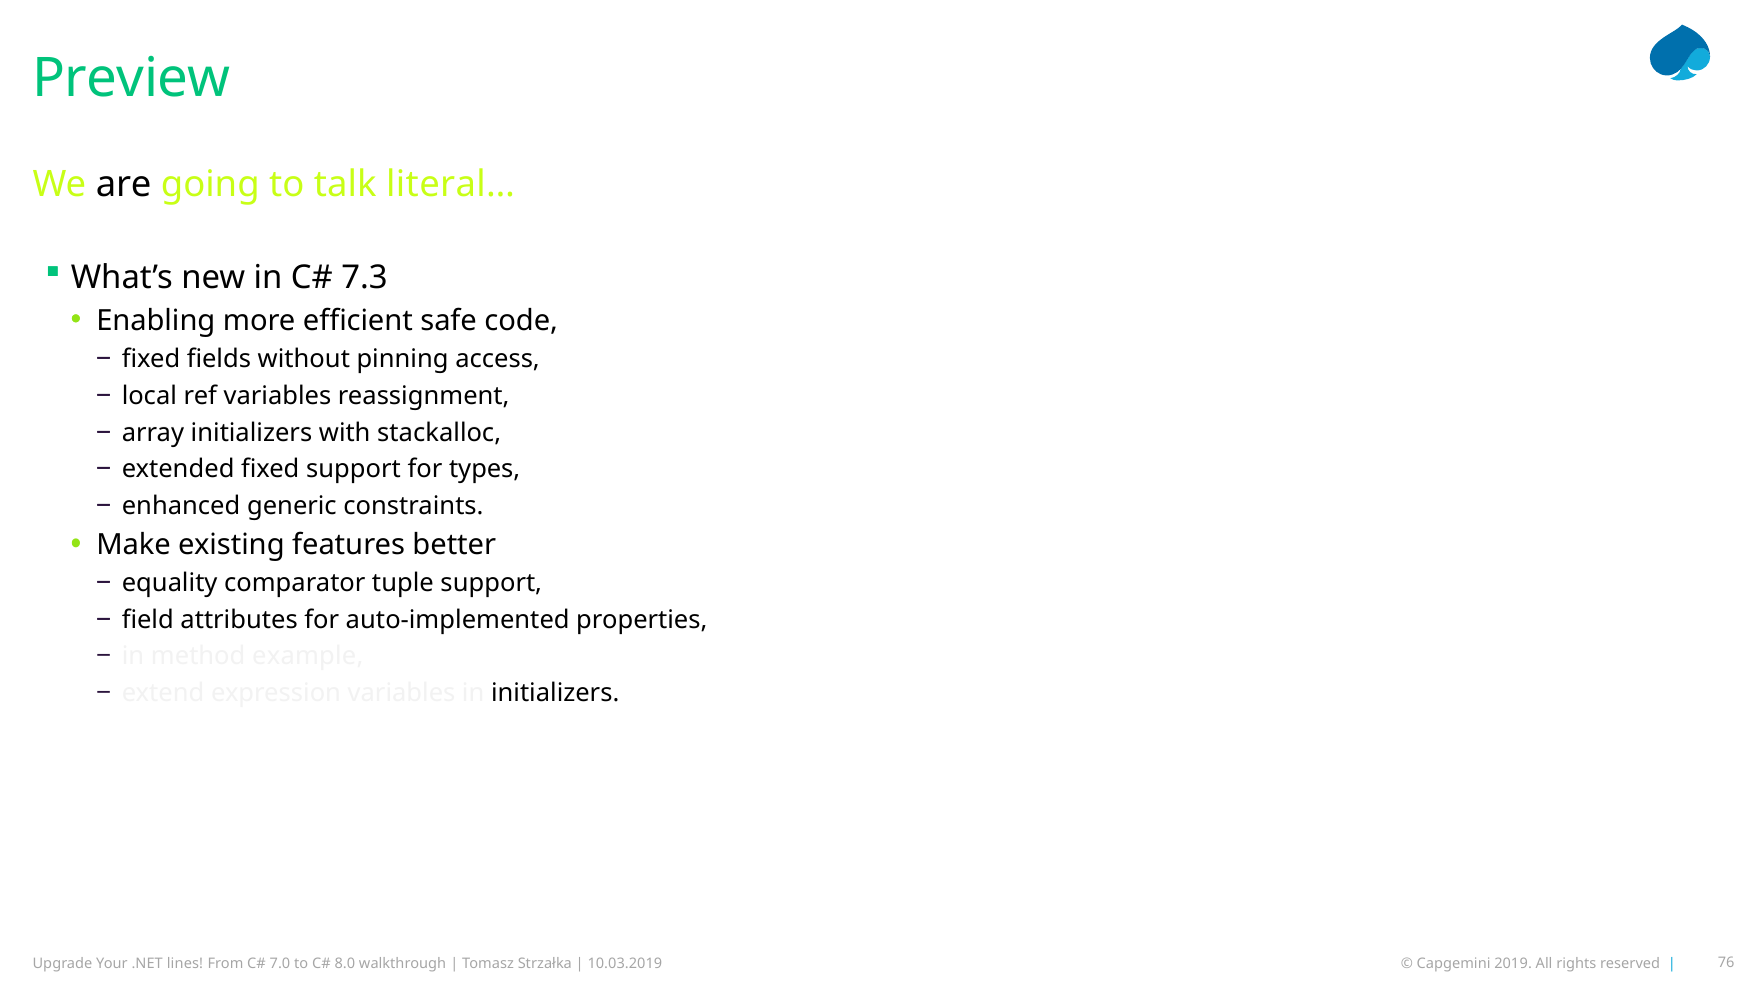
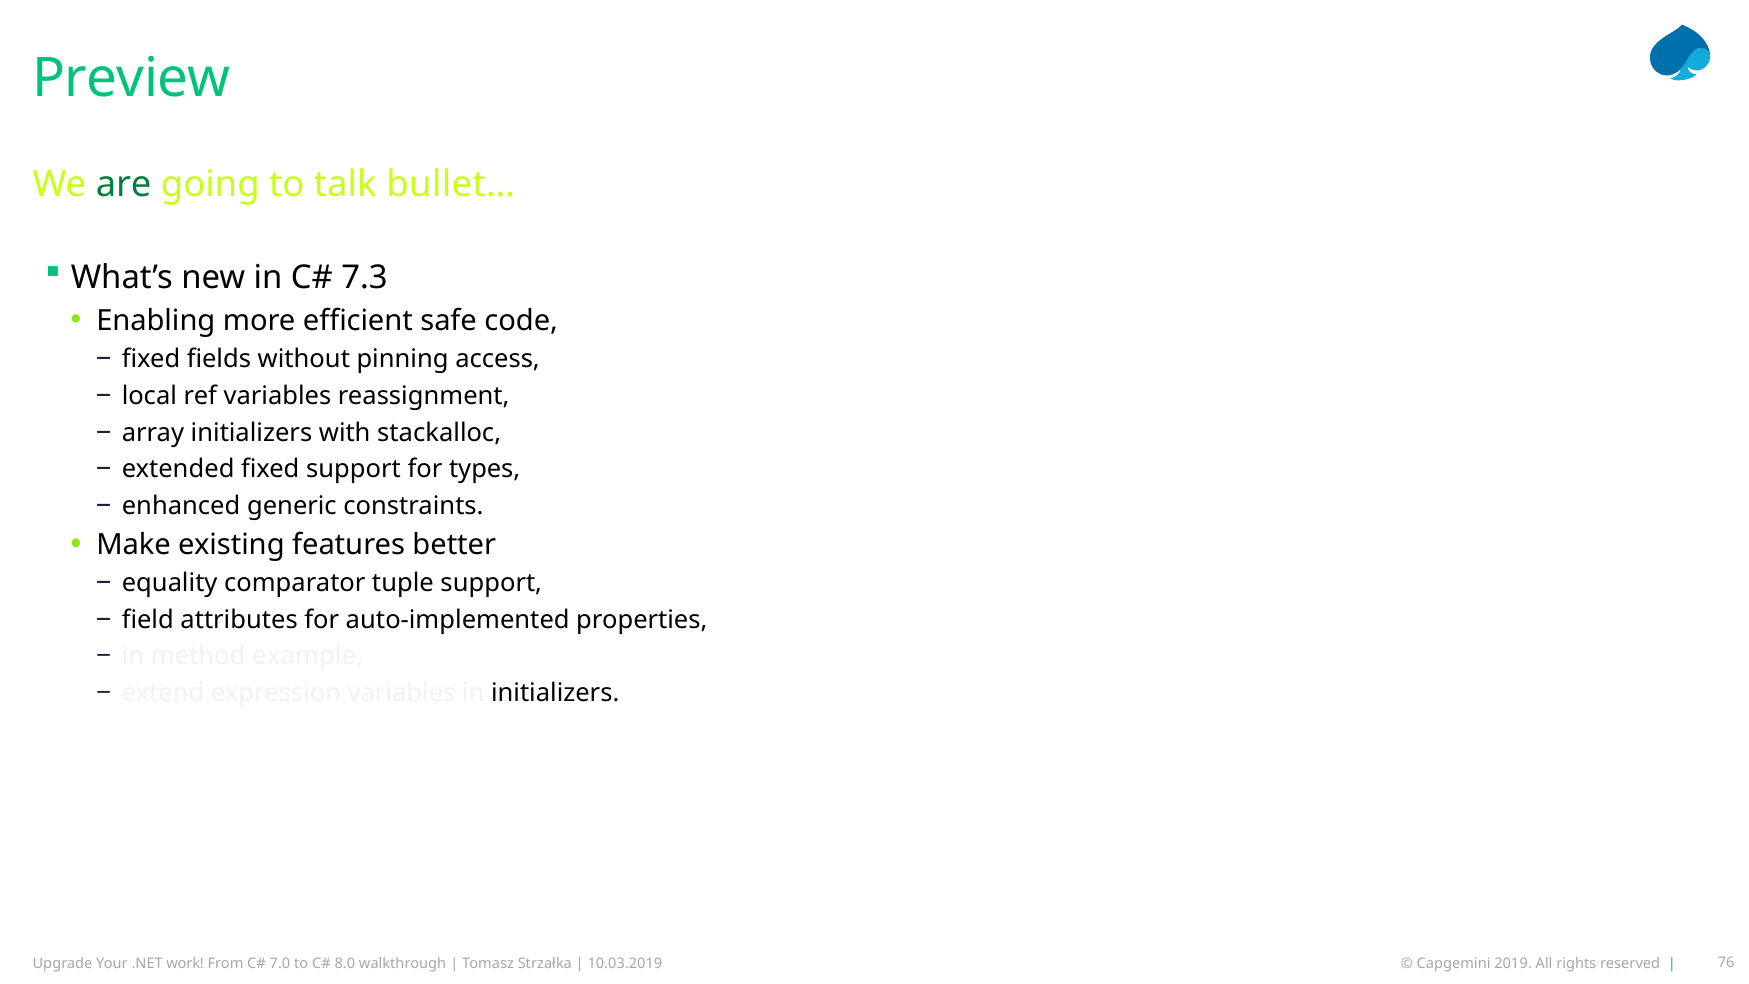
are colour: black -> green
literal…: literal… -> bullet…
lines: lines -> work
